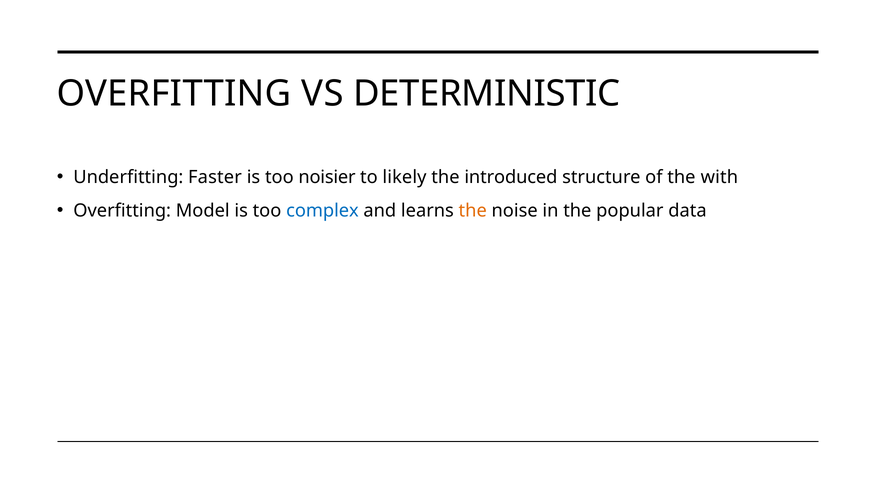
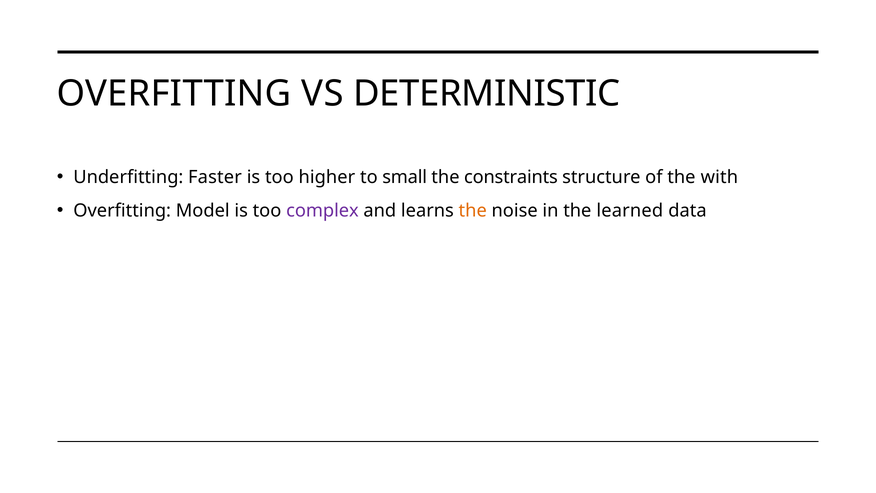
noisier: noisier -> higher
likely: likely -> small
introduced: introduced -> constraints
complex colour: blue -> purple
popular: popular -> learned
